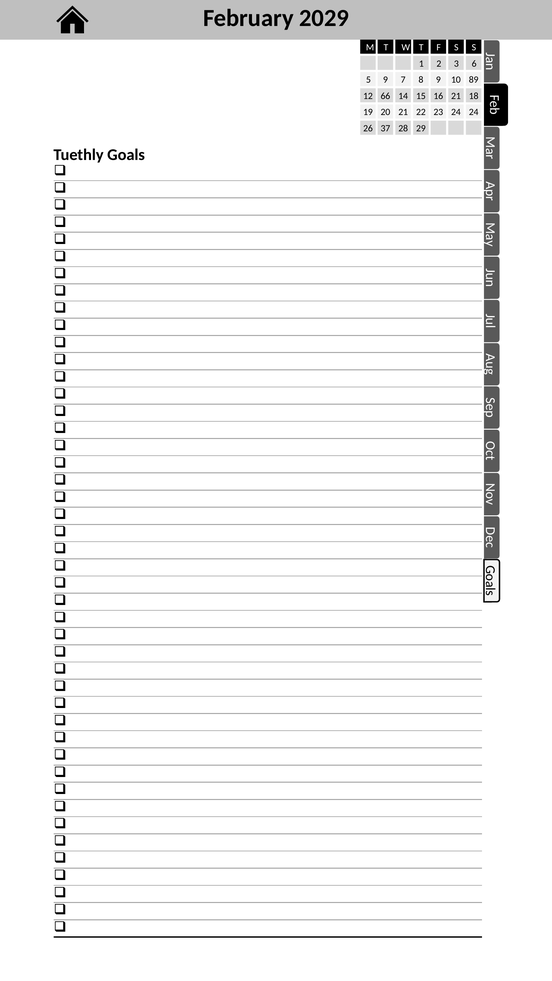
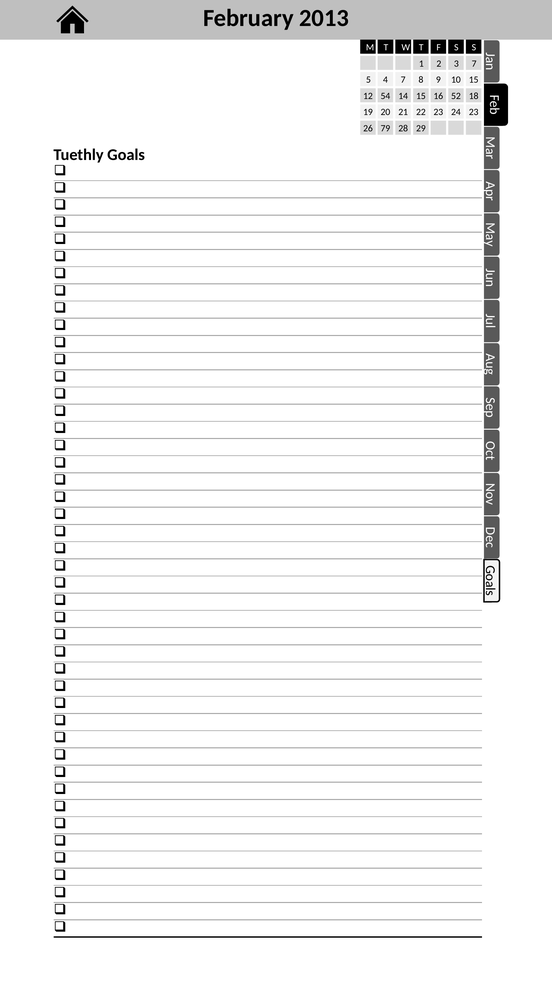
2029: 2029 -> 2013
3 6: 6 -> 7
5 9: 9 -> 4
10 89: 89 -> 15
66: 66 -> 54
16 21: 21 -> 52
24 24: 24 -> 23
37: 37 -> 79
